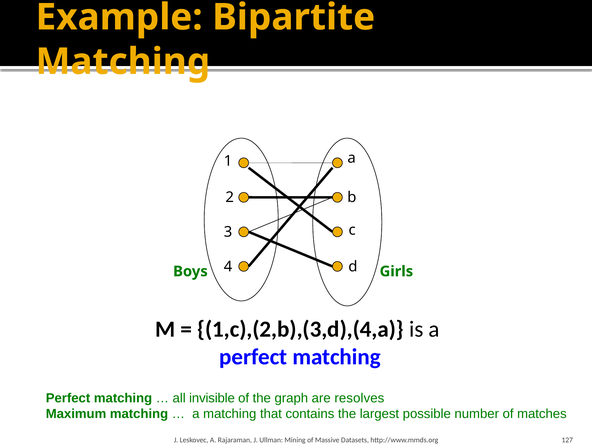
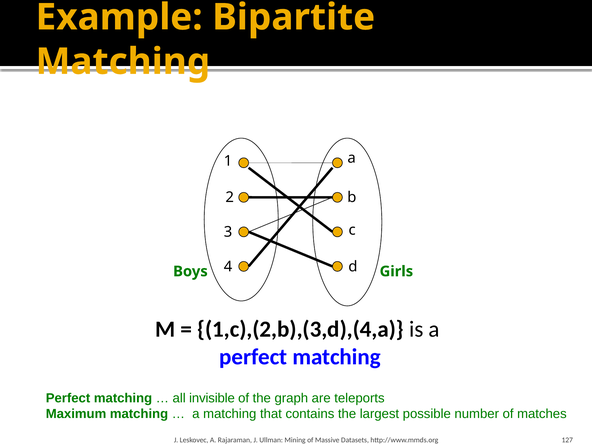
resolves: resolves -> teleports
